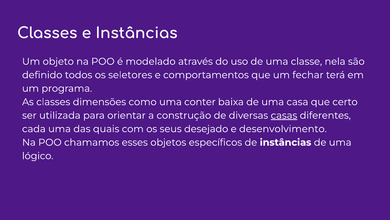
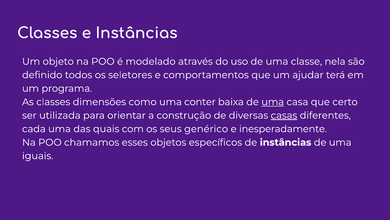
fechar: fechar -> ajudar
uma at (273, 102) underline: none -> present
desejado: desejado -> genérico
desenvolvimento: desenvolvimento -> inesperadamente
lógico: lógico -> iguais
